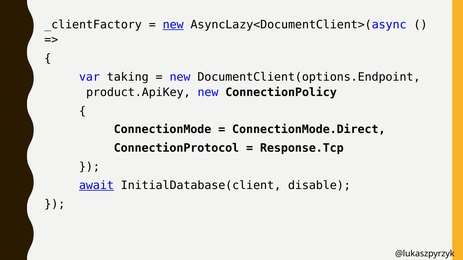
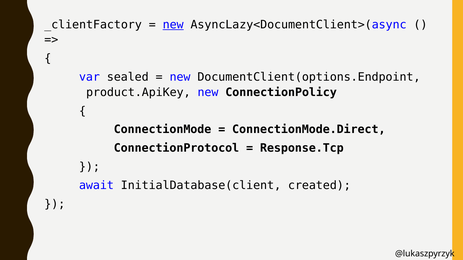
taking: taking -> sealed
await underline: present -> none
disable: disable -> created
